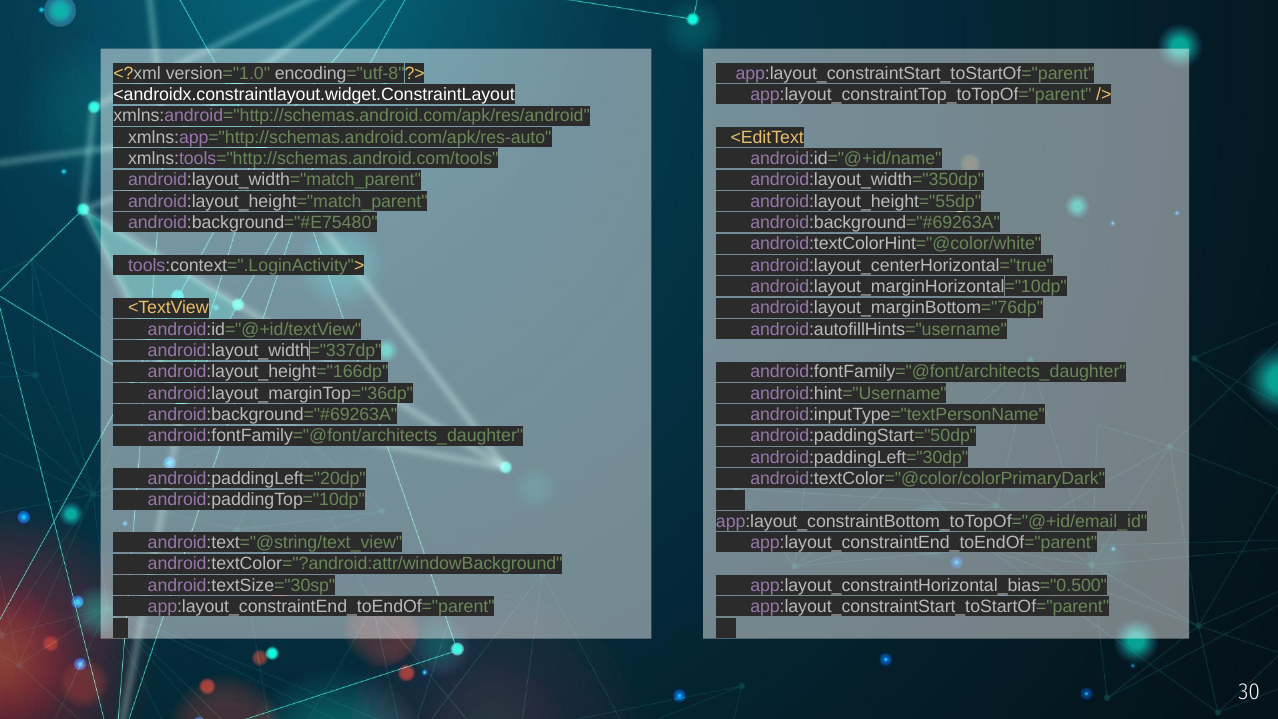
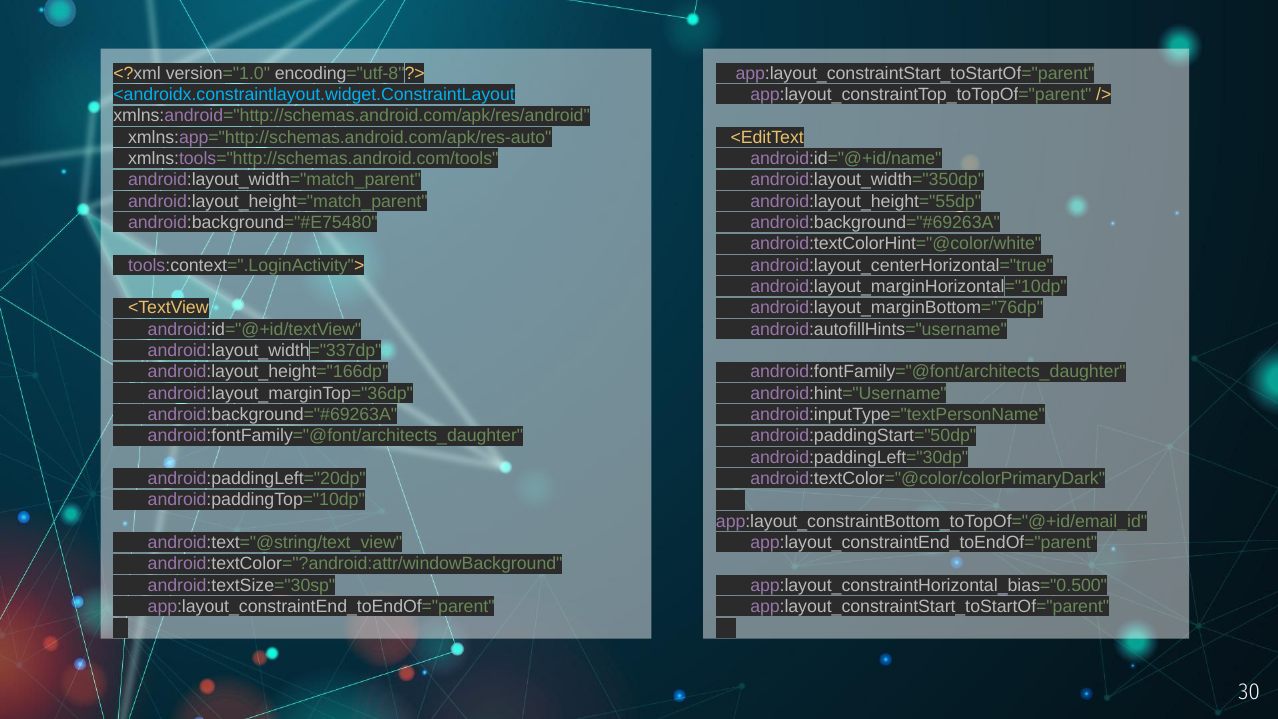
<androidx.constraintlayout.widget.ConstraintLayout colour: white -> light blue
